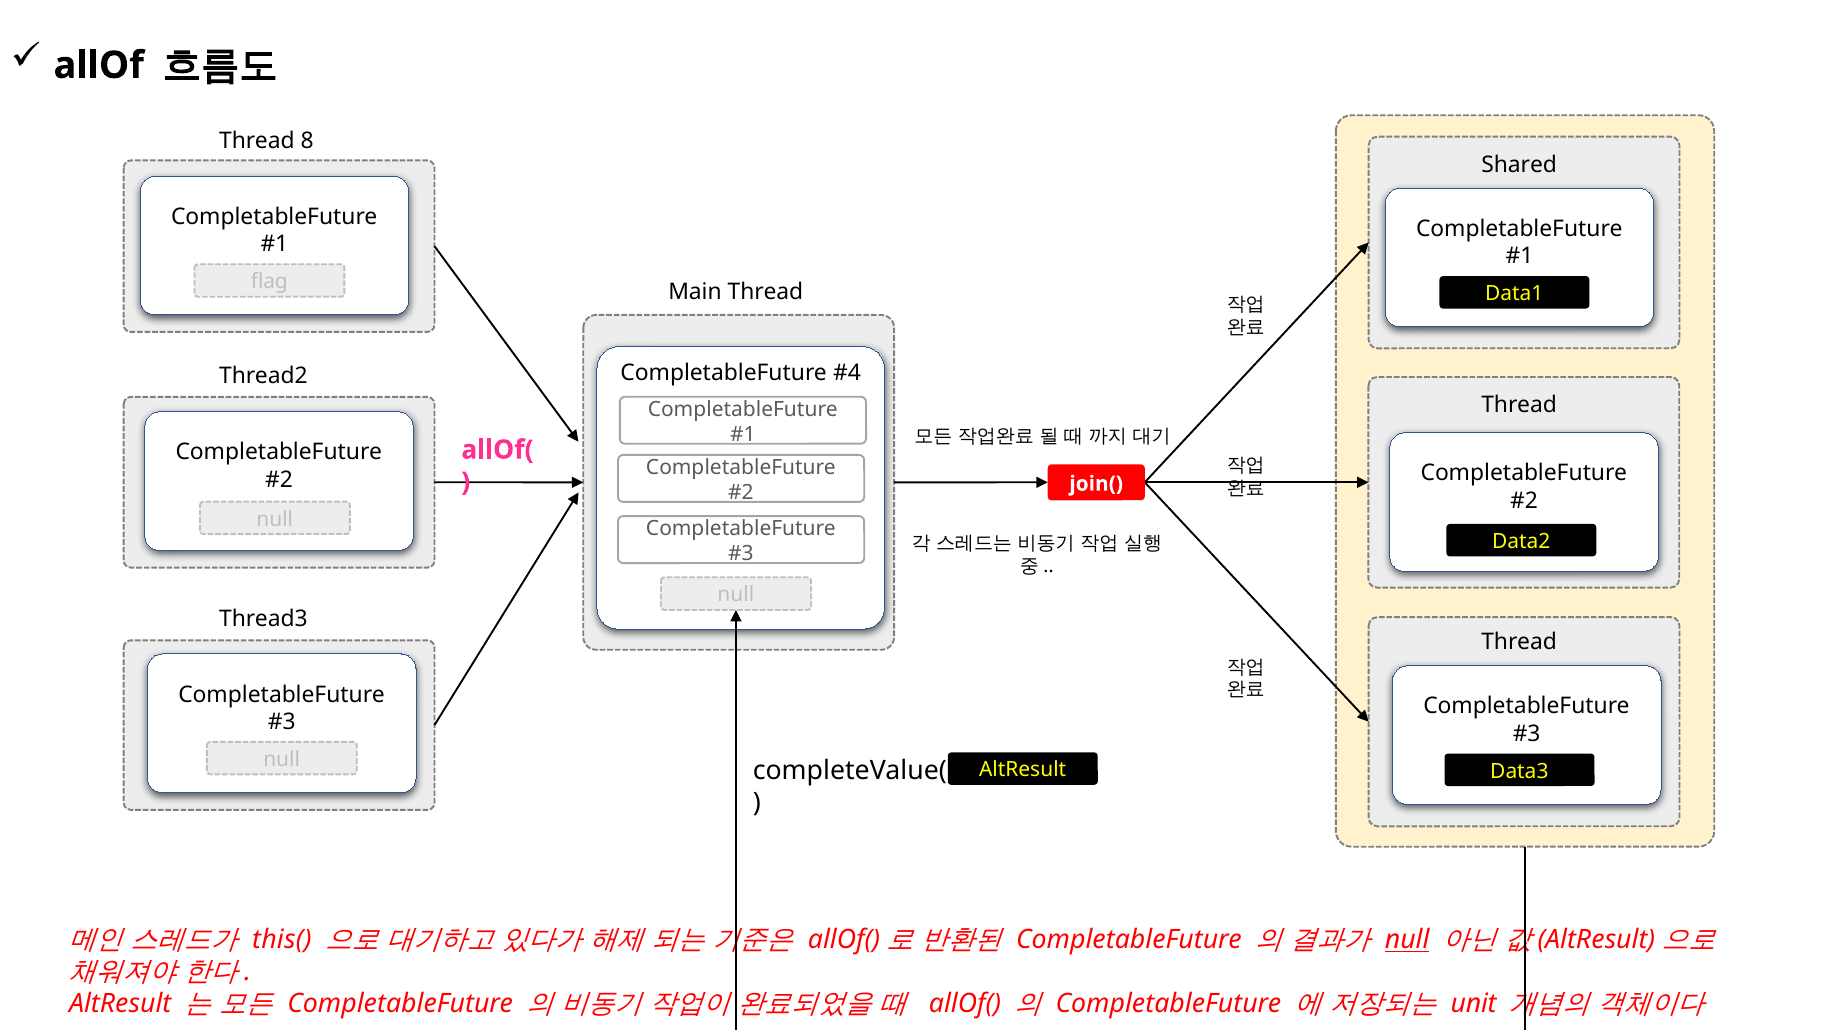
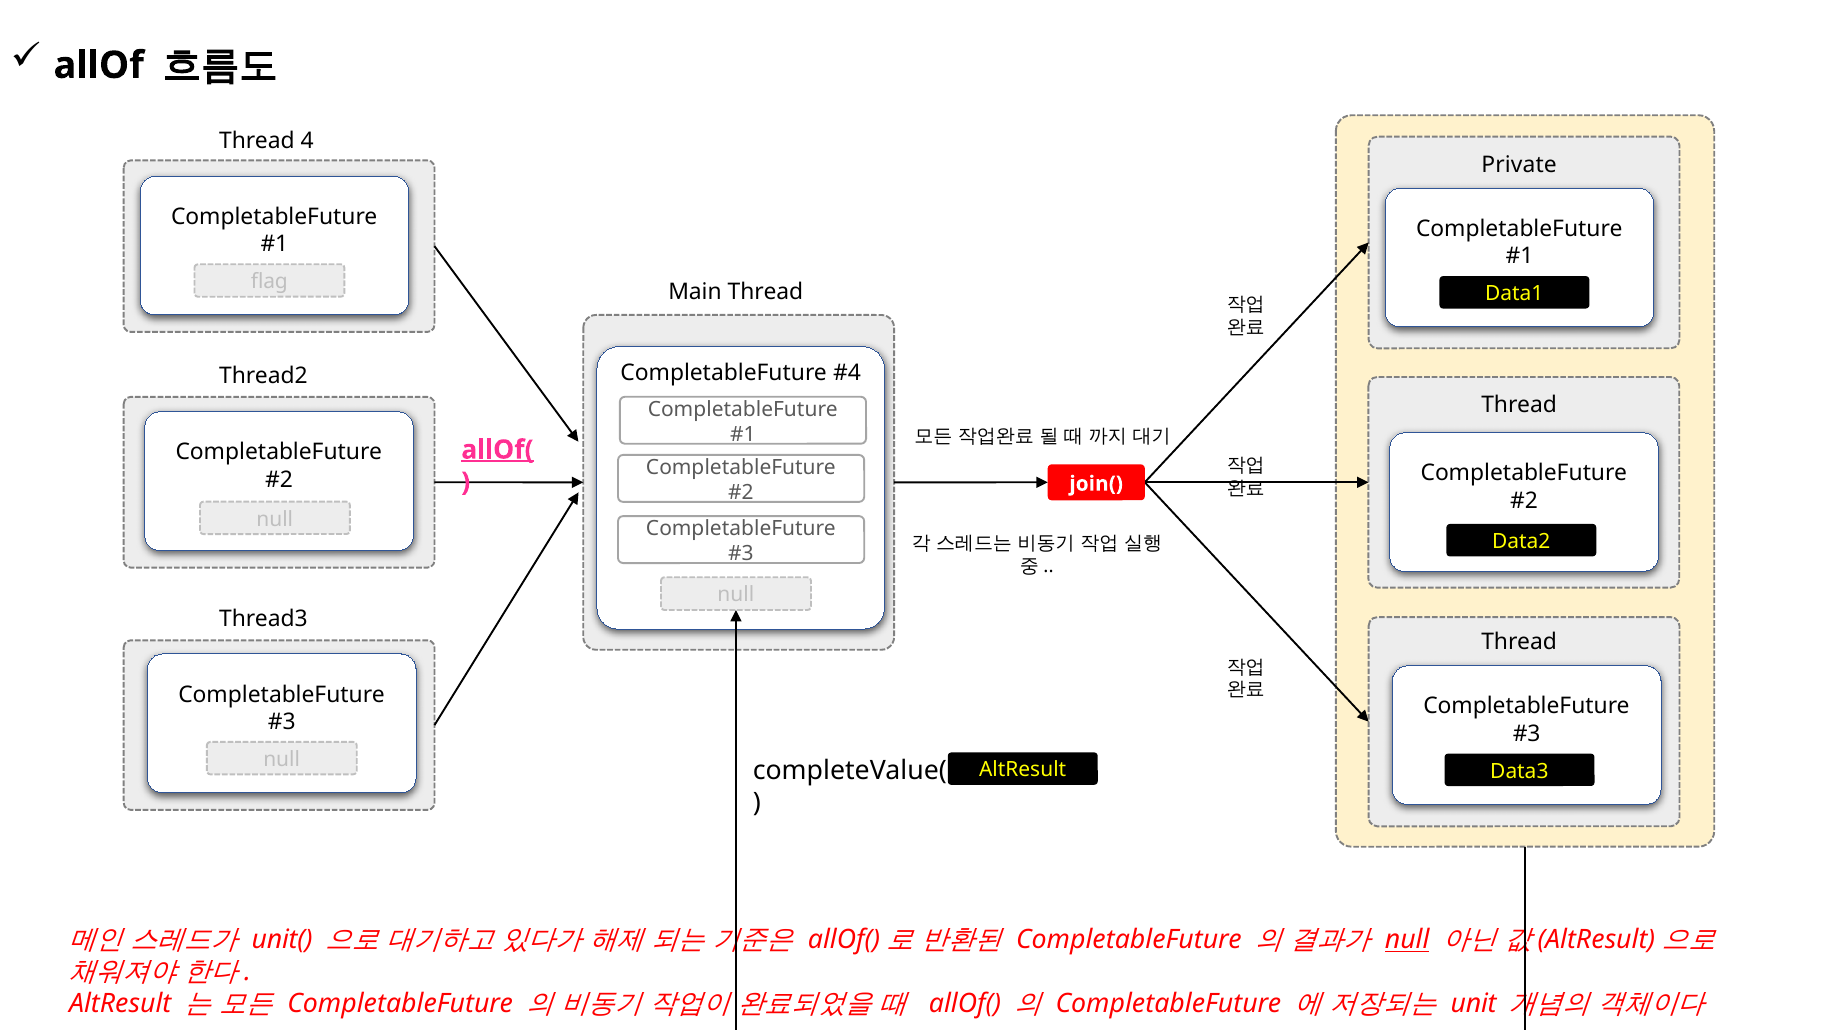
8: 8 -> 4
Shared: Shared -> Private
allOf( at (497, 450) underline: none -> present
this(: this( -> unit(
